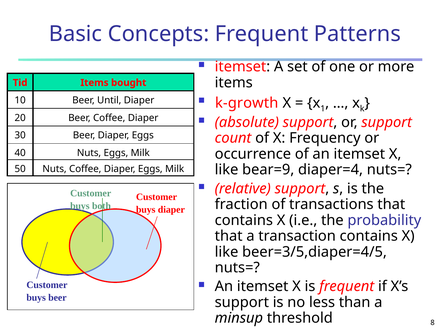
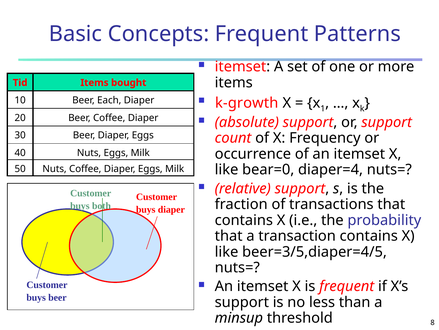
Until: Until -> Each
bear=9: bear=9 -> bear=0
